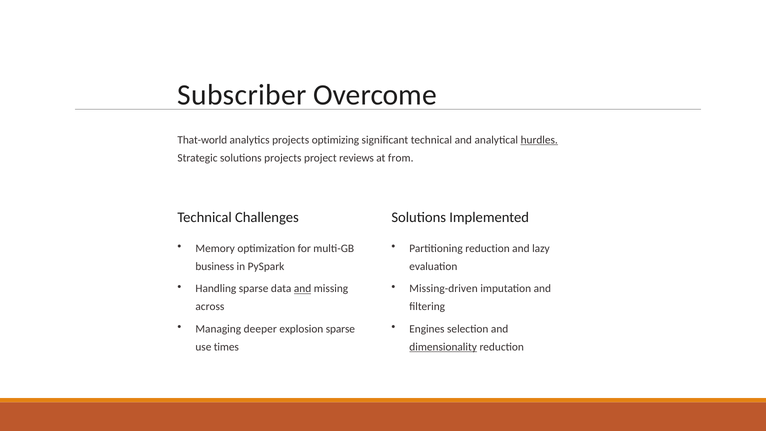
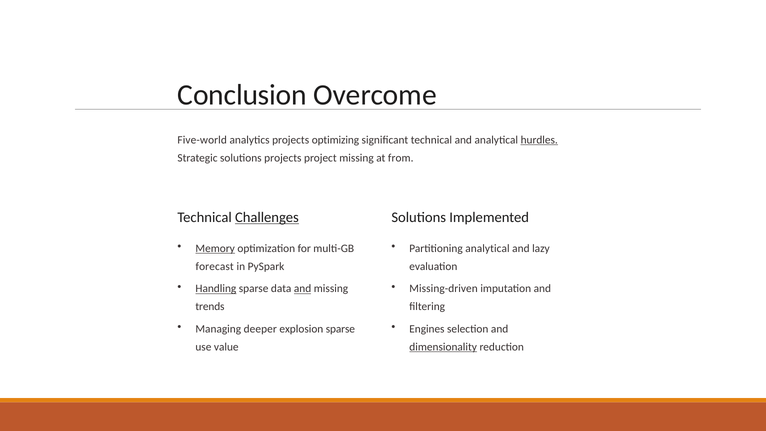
Subscriber: Subscriber -> Conclusion
That-world: That-world -> Five-world
project reviews: reviews -> missing
Challenges underline: none -> present
Memory underline: none -> present
Partitioning reduction: reduction -> analytical
business: business -> forecast
Handling underline: none -> present
across: across -> trends
times: times -> value
